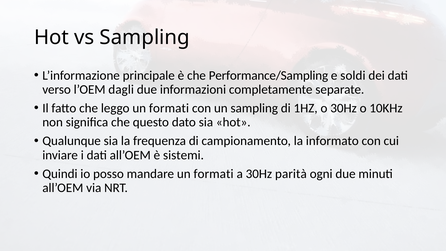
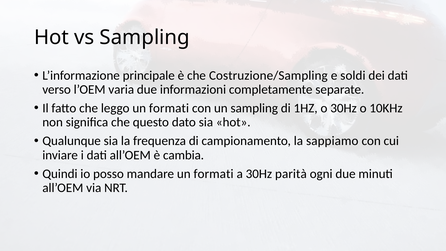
Performance/Sampling: Performance/Sampling -> Costruzione/Sampling
dagli: dagli -> varia
informato: informato -> sappiamo
sistemi: sistemi -> cambia
